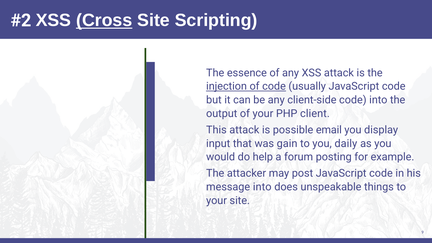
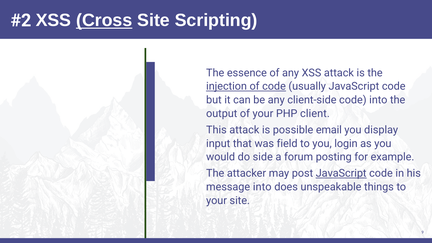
gain: gain -> field
daily: daily -> login
help: help -> side
JavaScript at (341, 173) underline: none -> present
